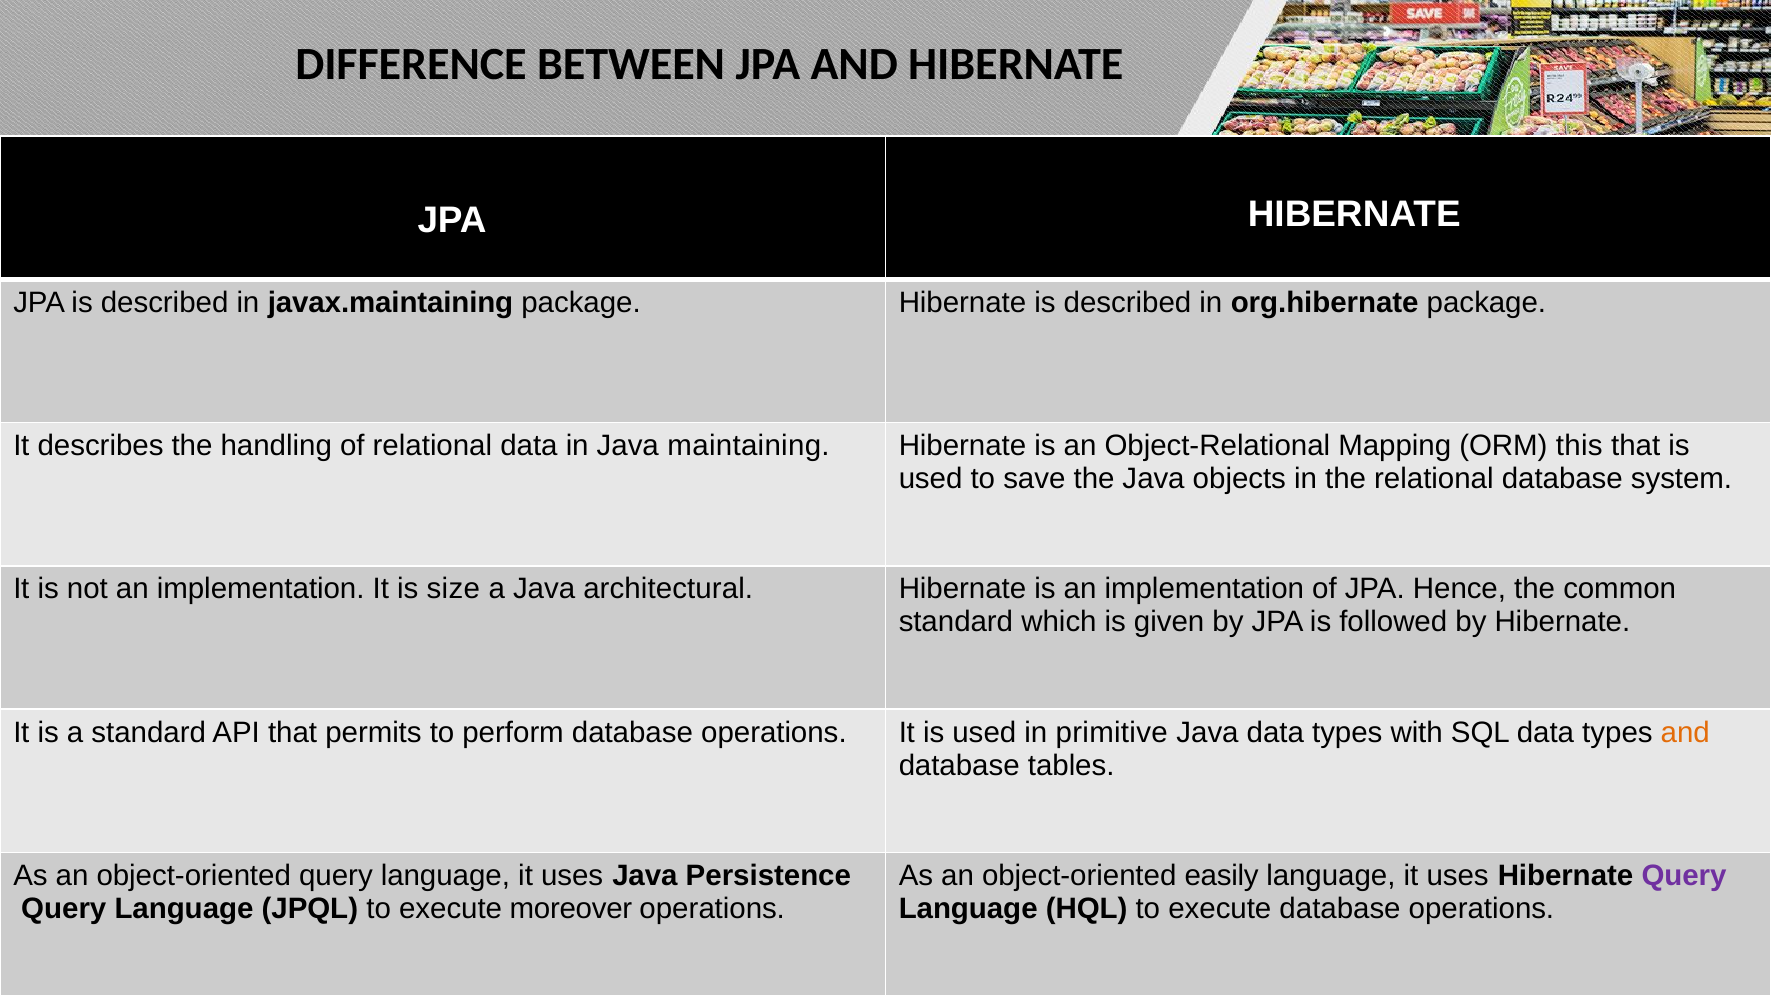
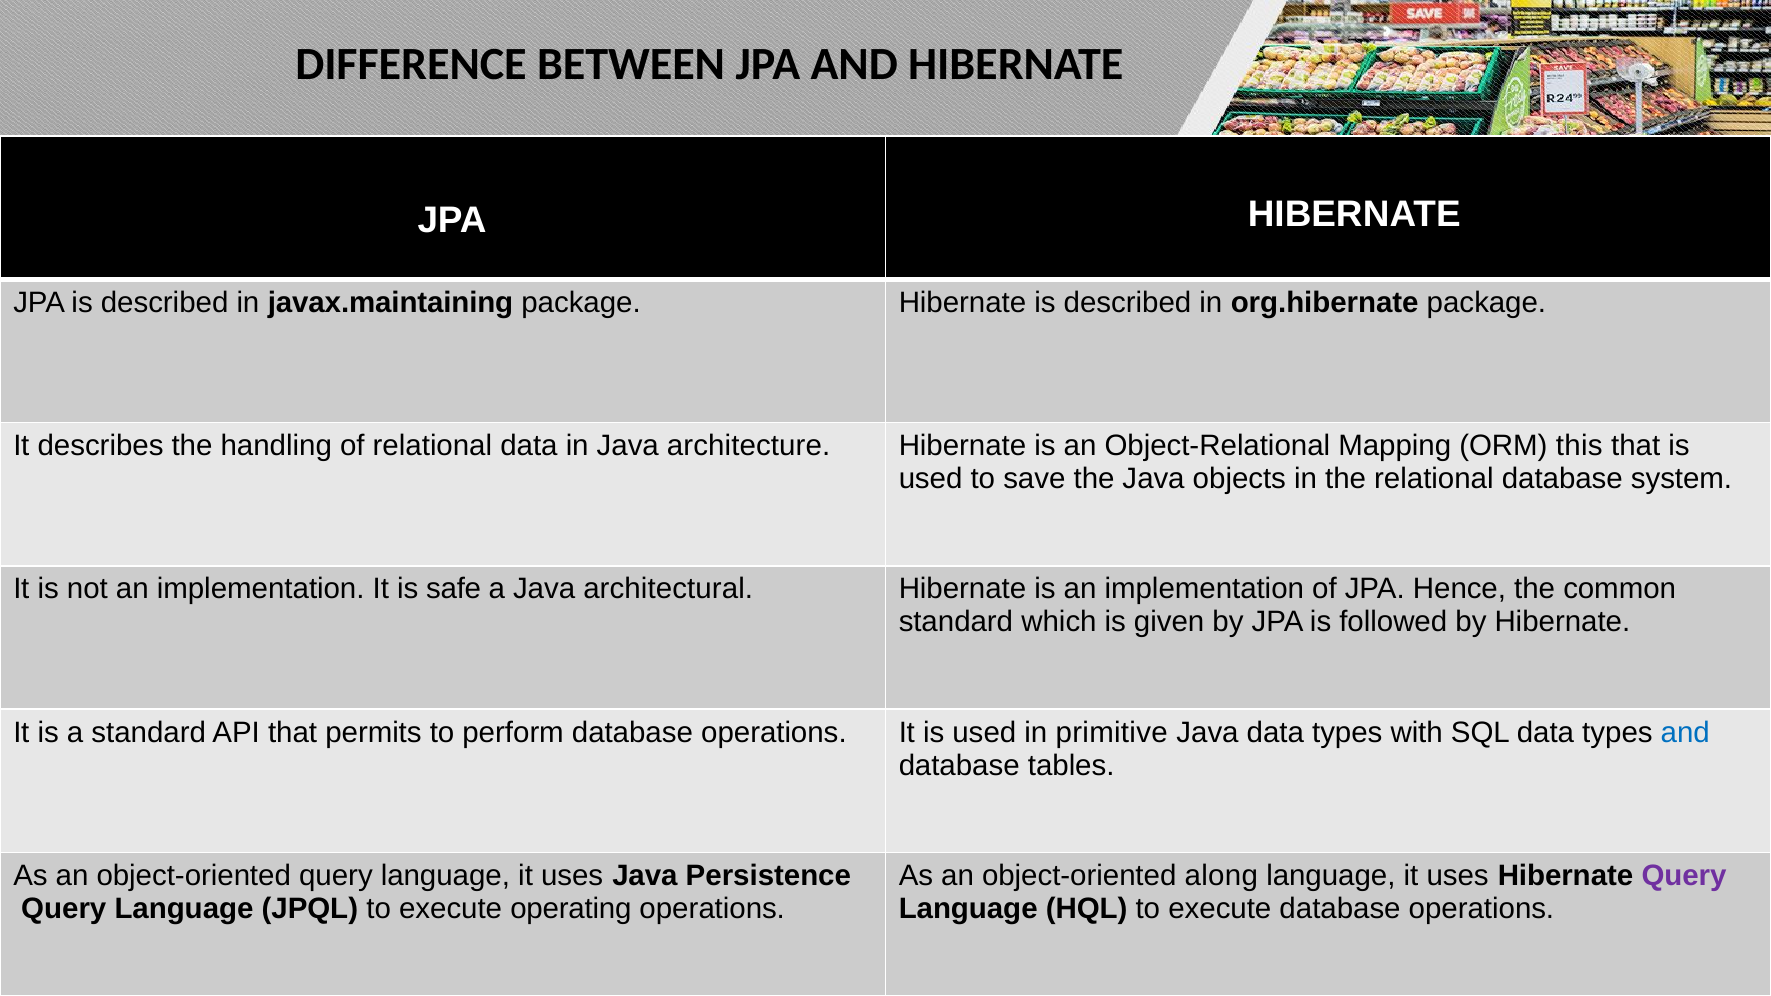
maintaining: maintaining -> architecture
size: size -> safe
and at (1685, 733) colour: orange -> blue
easily: easily -> along
moreover: moreover -> operating
